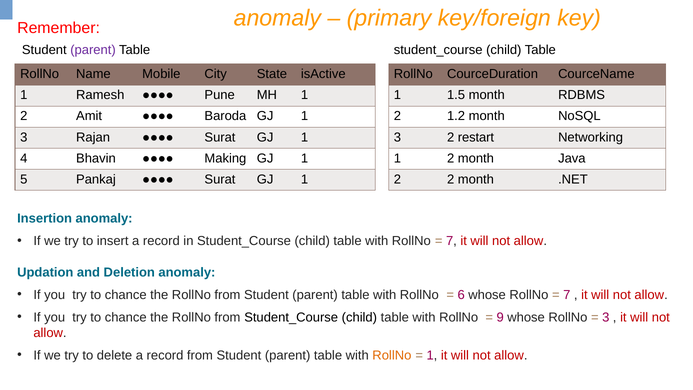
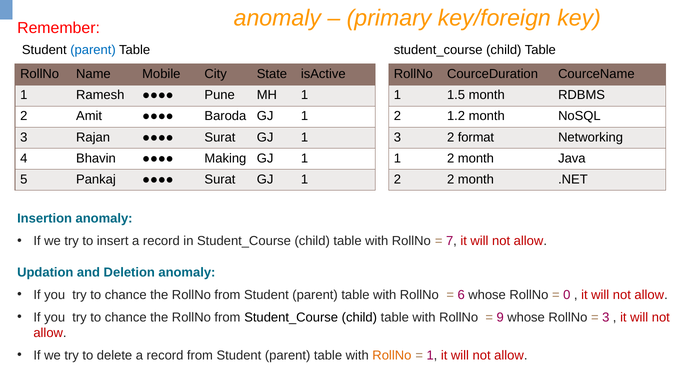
parent at (93, 50) colour: purple -> blue
restart: restart -> format
7 at (567, 295): 7 -> 0
